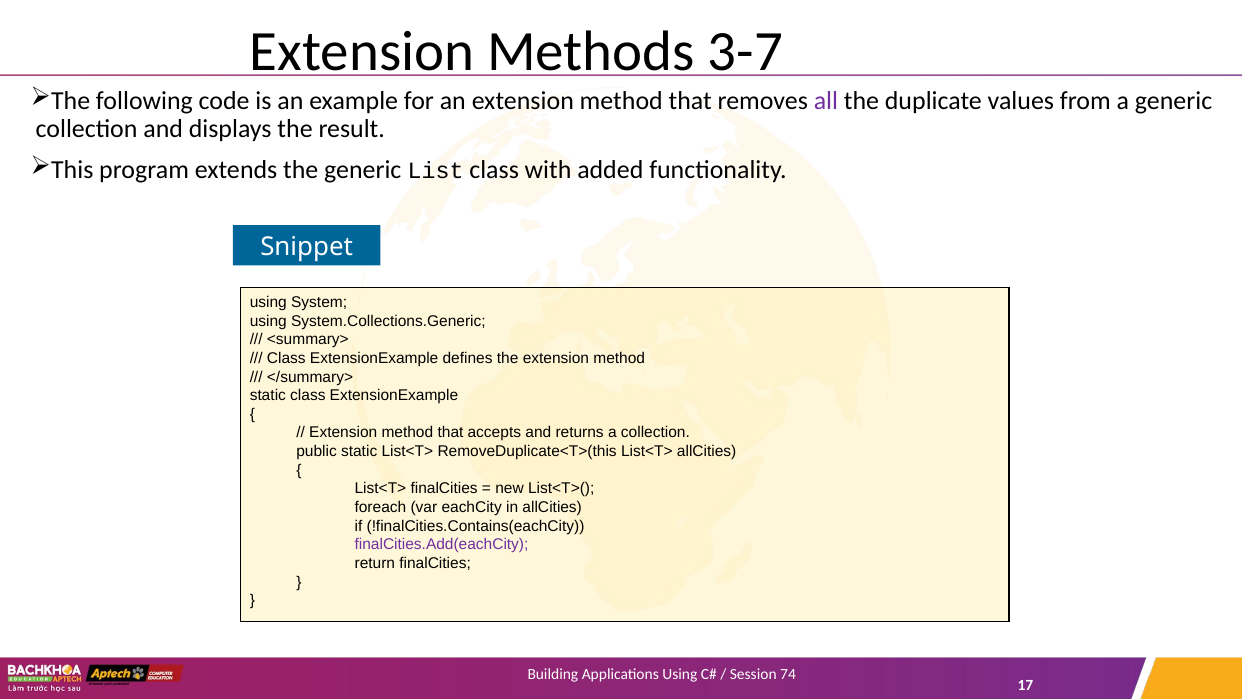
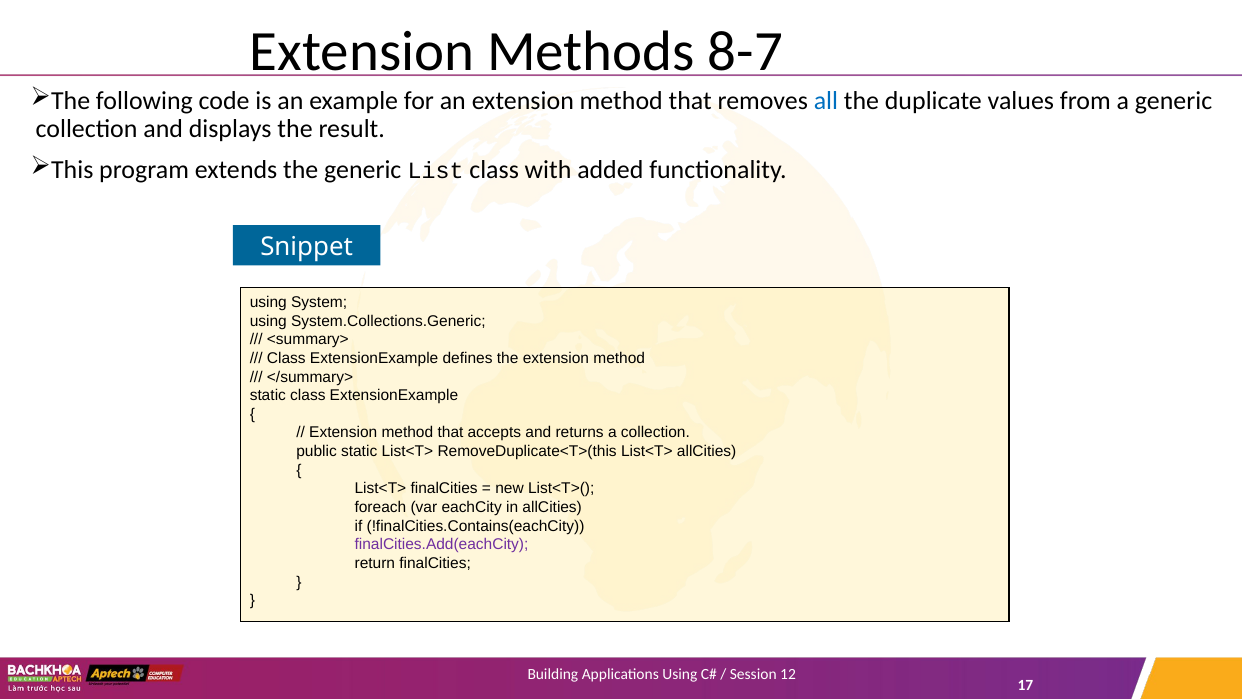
3-7: 3-7 -> 8-7
all colour: purple -> blue
74: 74 -> 12
